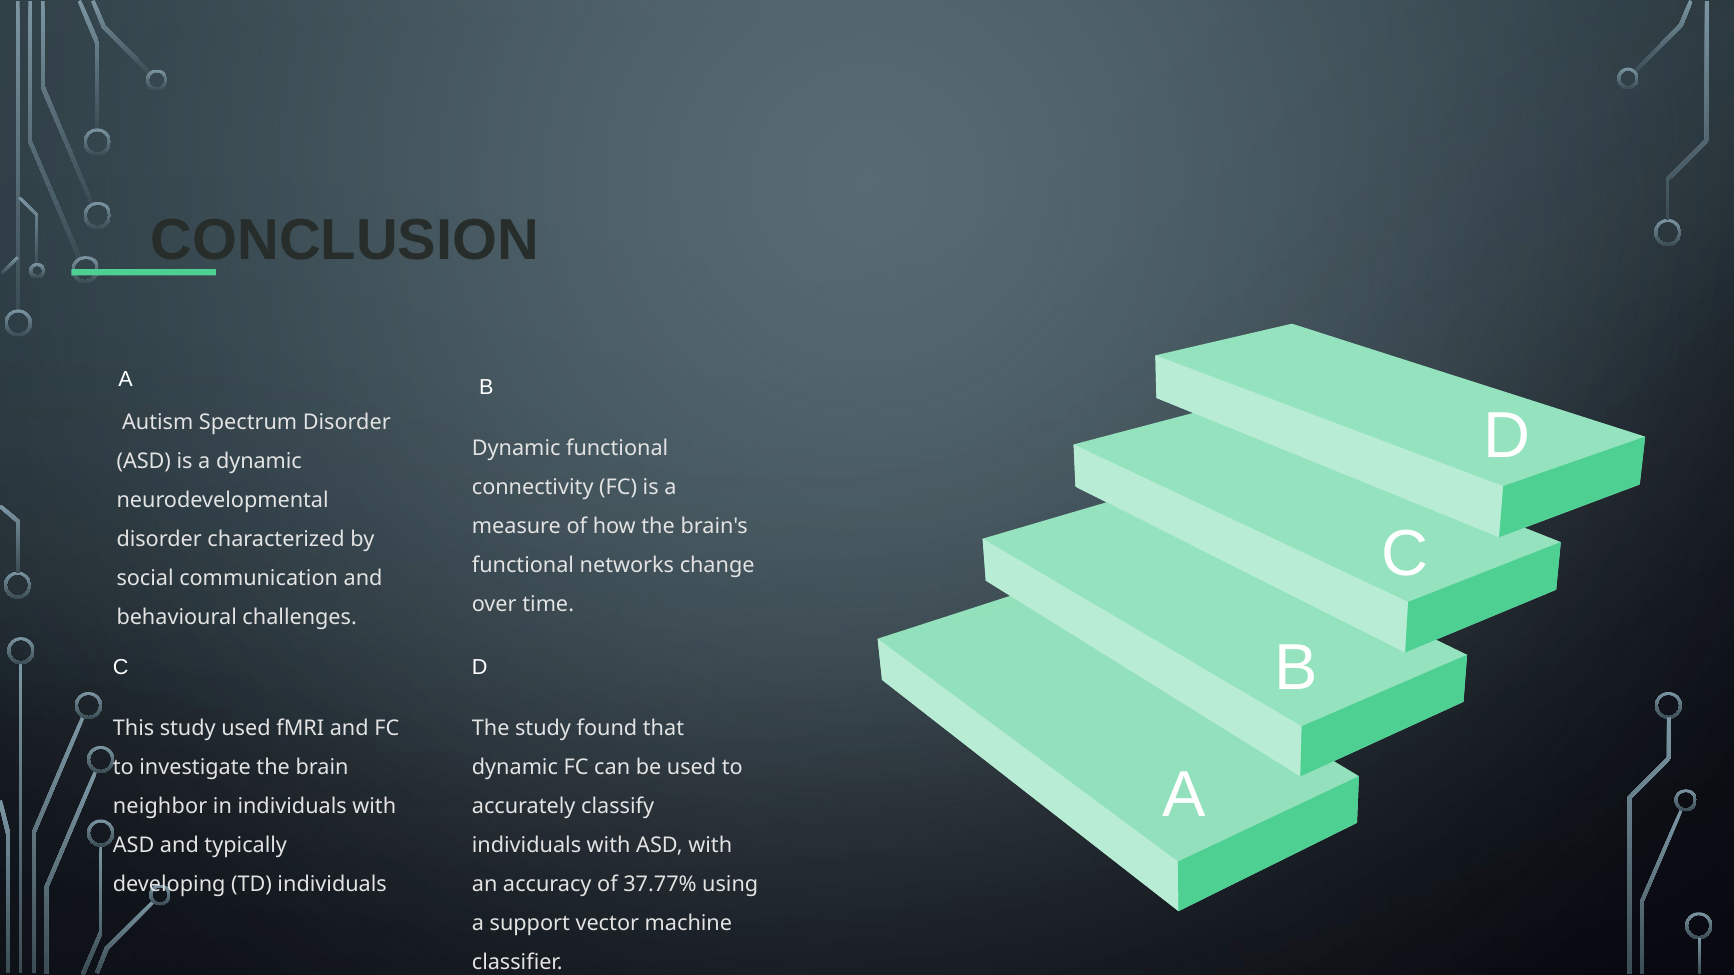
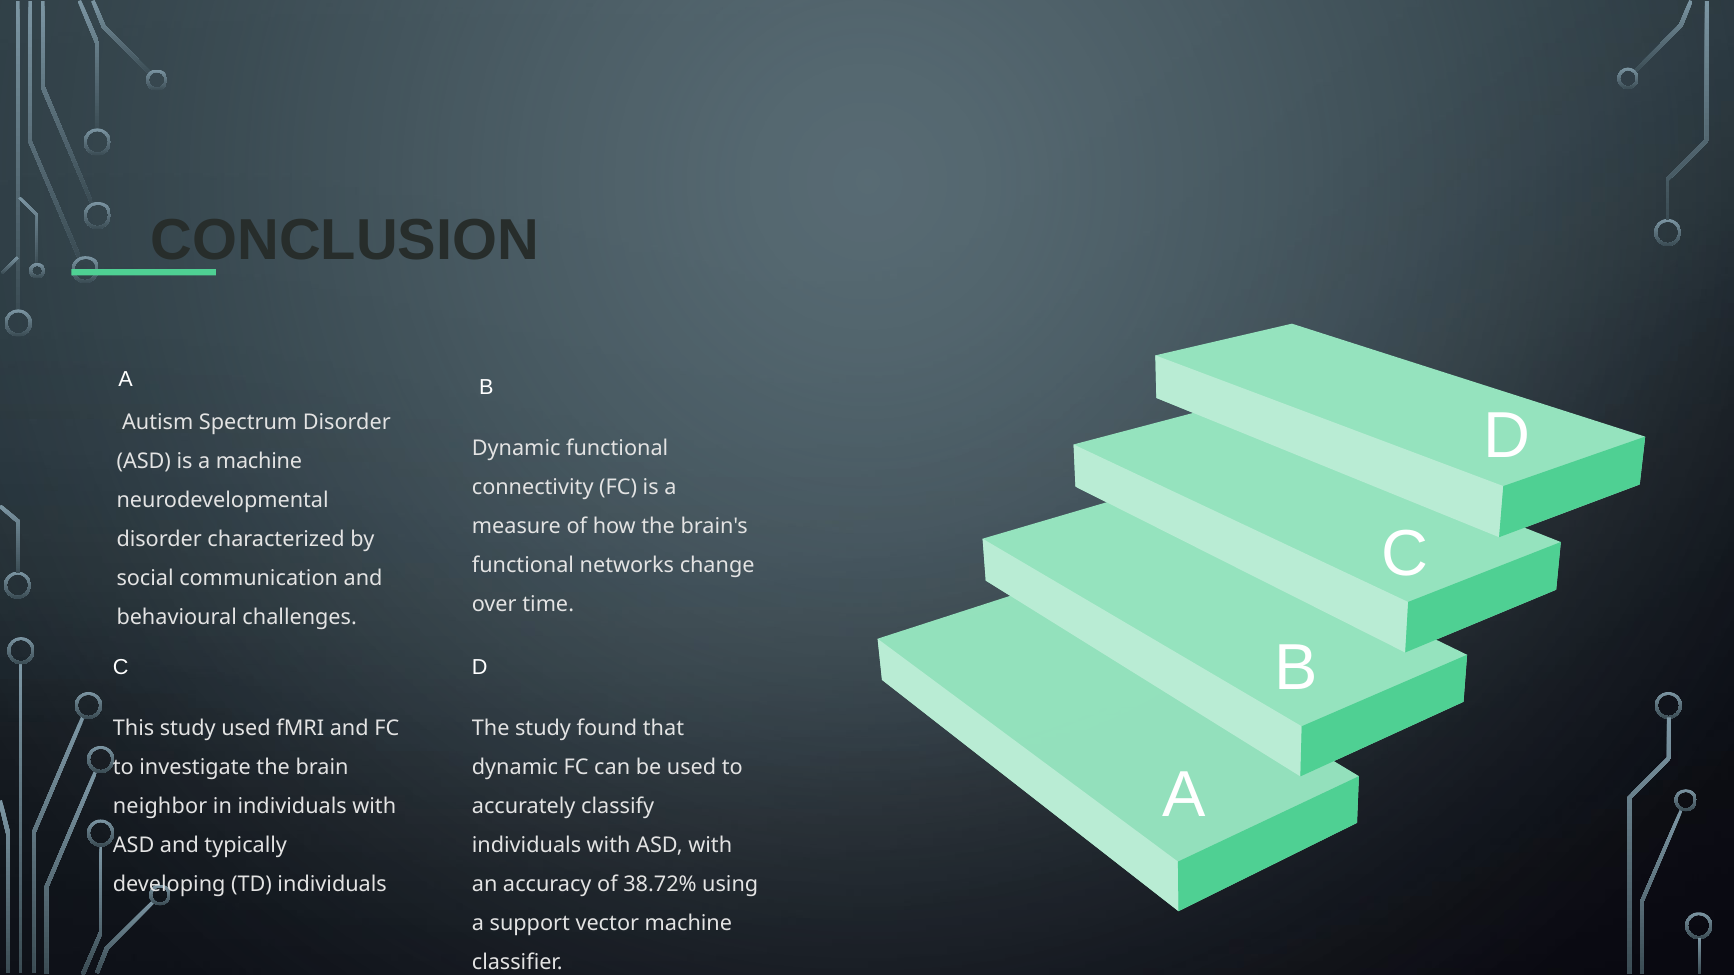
is a dynamic: dynamic -> machine
37.77%: 37.77% -> 38.72%
